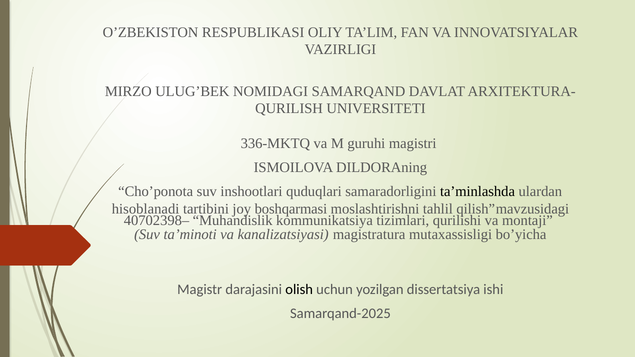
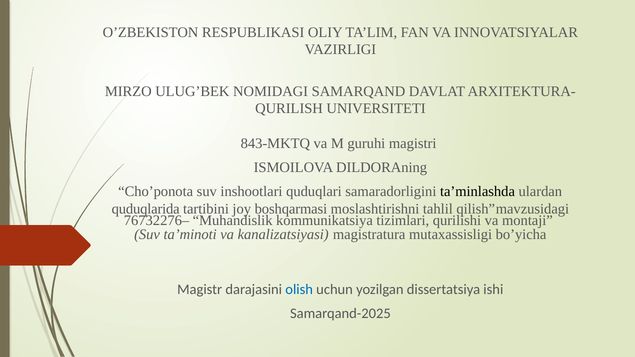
336-MKTQ: 336-MKTQ -> 843-MKTQ
hisoblanadi: hisoblanadi -> quduqlarida
40702398–: 40702398– -> 76732276–
olish colour: black -> blue
